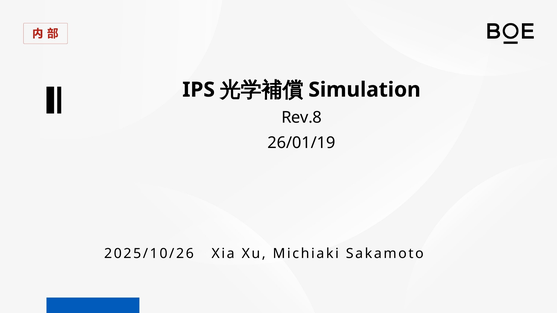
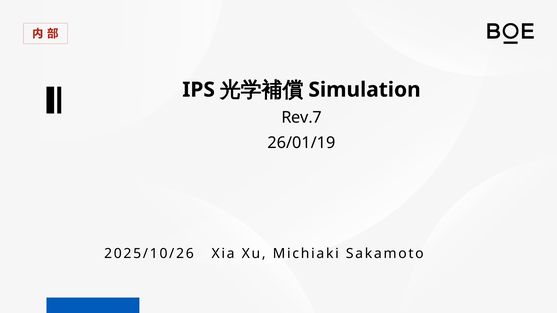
Rev.8: Rev.8 -> Rev.7
